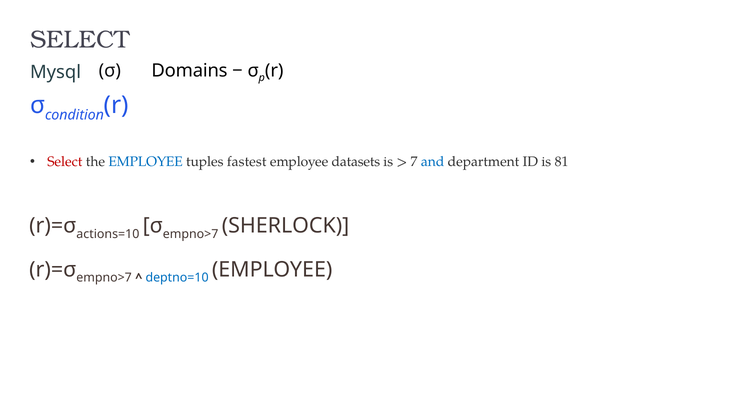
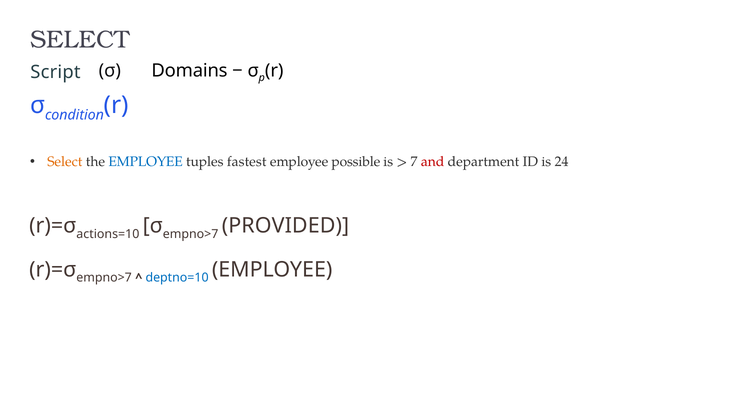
Mysql: Mysql -> Script
Select at (65, 162) colour: red -> orange
datasets: datasets -> possible
and colour: blue -> red
81: 81 -> 24
SHERLOCK: SHERLOCK -> PROVIDED
